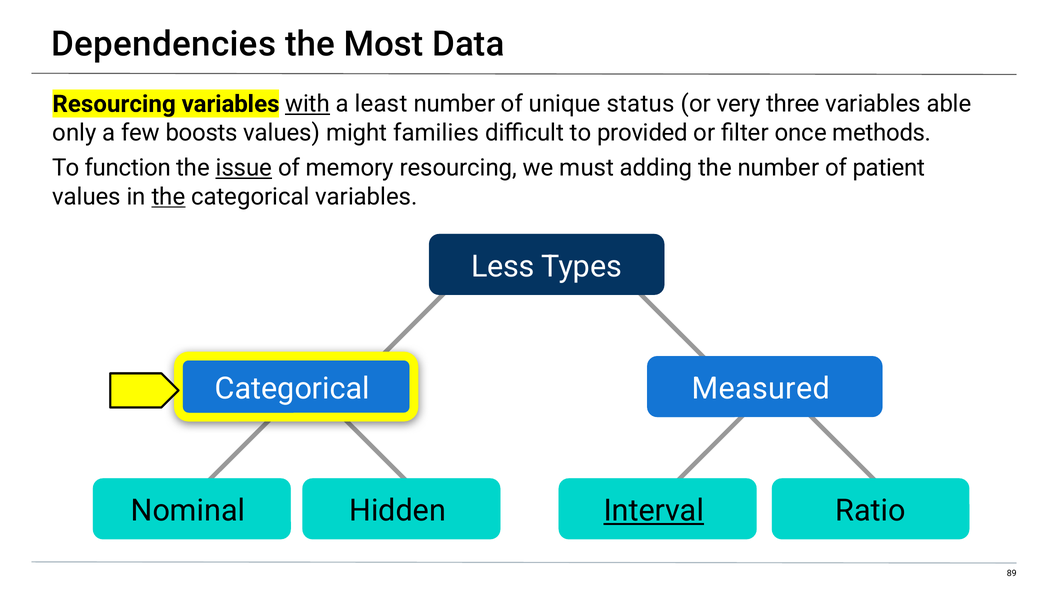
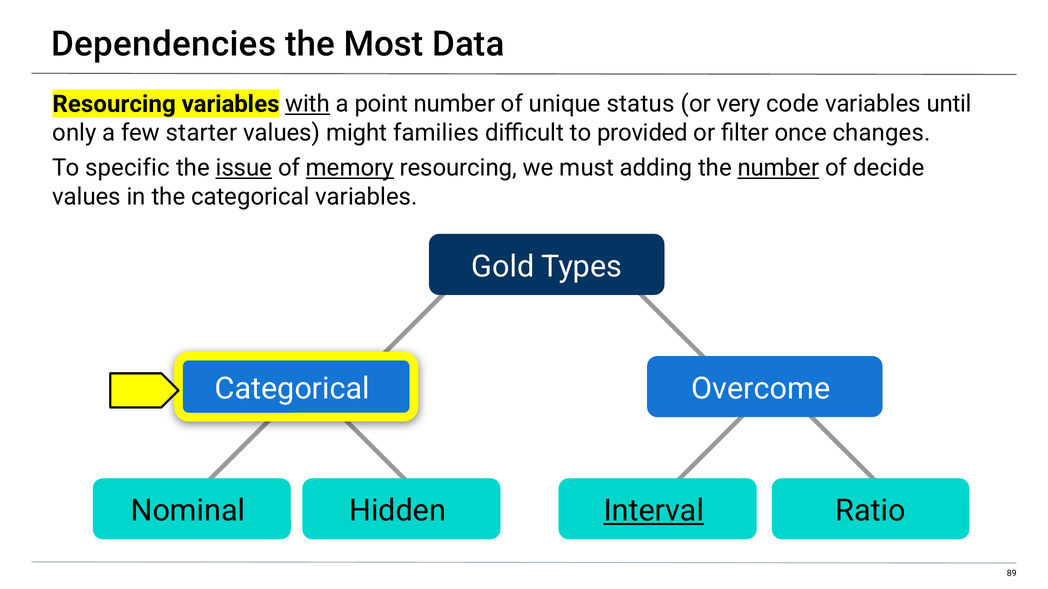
least: least -> point
three: three -> code
able: able -> until
boosts: boosts -> starter
methods: methods -> changes
function: function -> specific
memory underline: none -> present
number at (778, 168) underline: none -> present
patient: patient -> decide
the at (169, 197) underline: present -> none
Less: Less -> Gold
Measured: Measured -> Overcome
